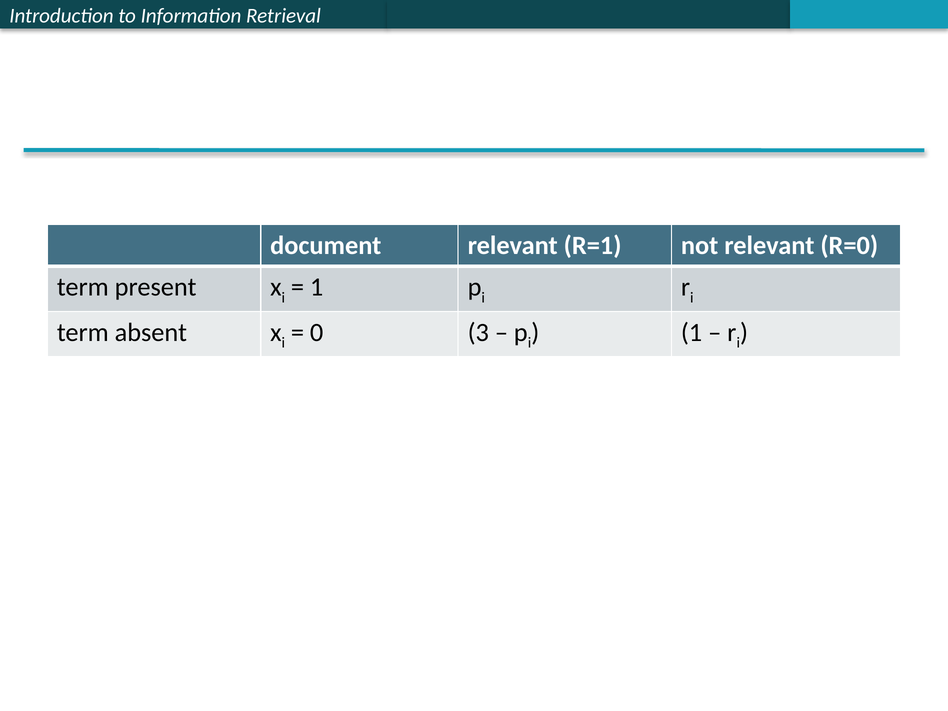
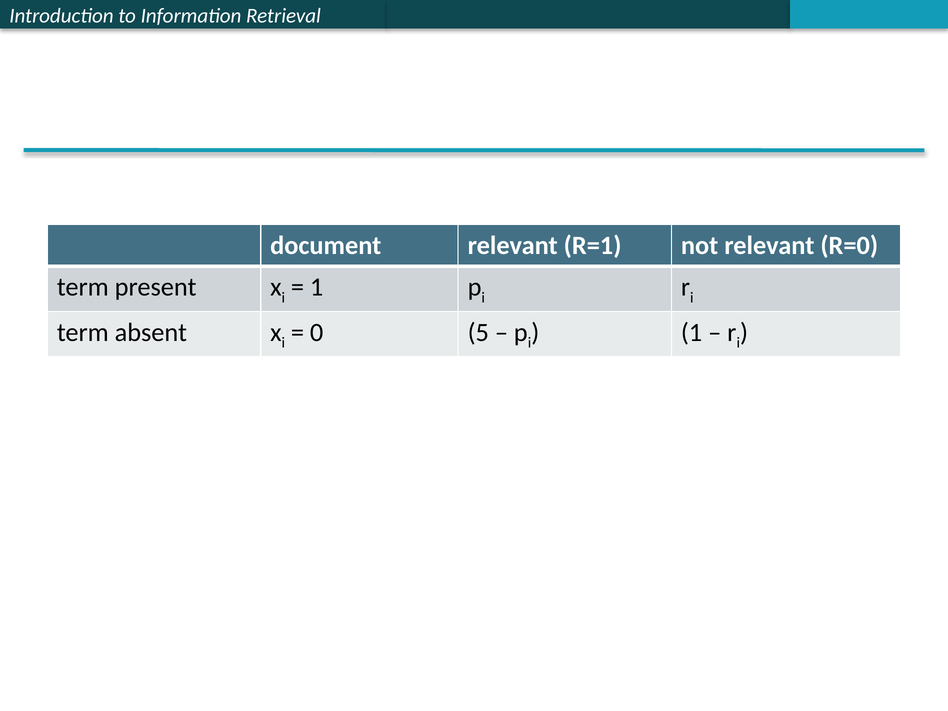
3: 3 -> 5
